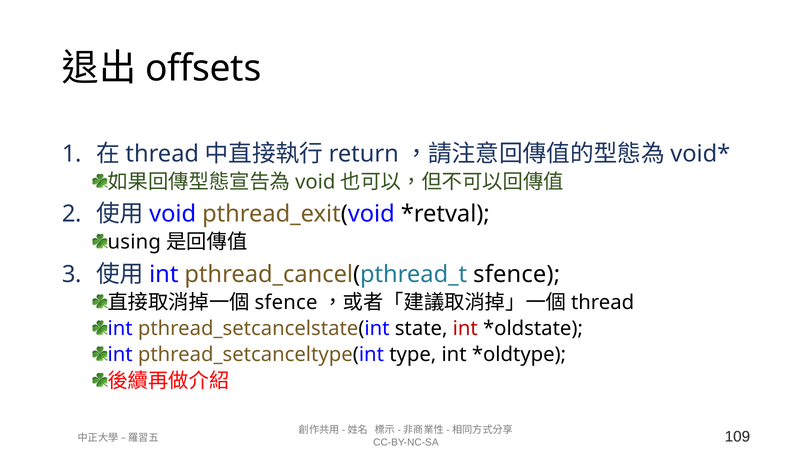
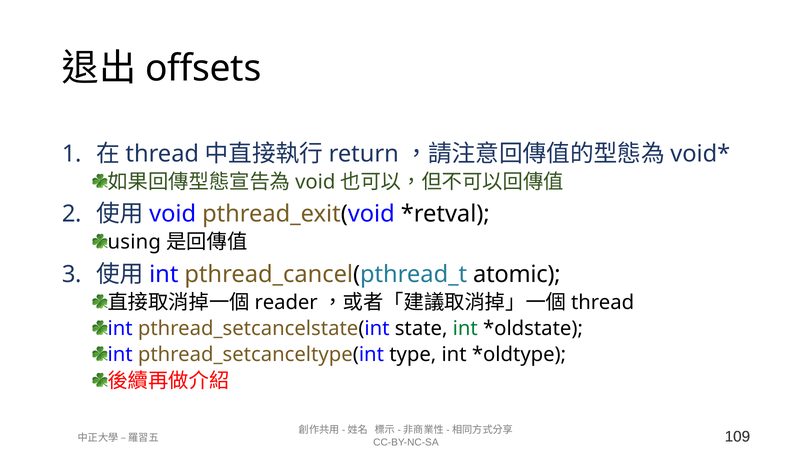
pthread_cancel(pthread_t sfence: sfence -> atomic
sfence at (286, 302): sfence -> reader
int at (465, 328) colour: red -> green
